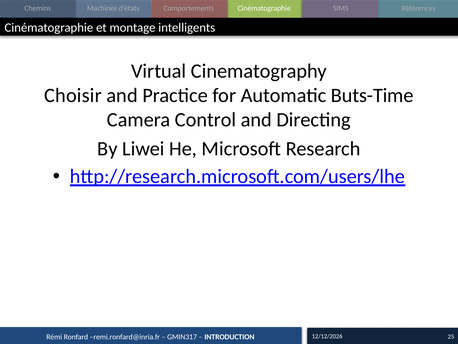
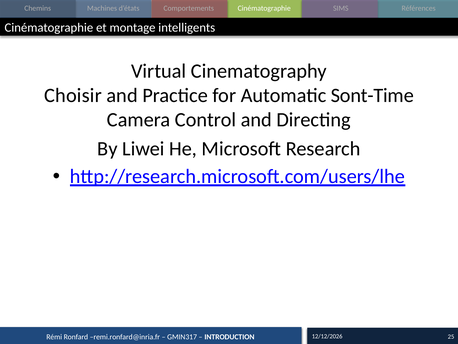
Buts-Time: Buts-Time -> Sont-Time
